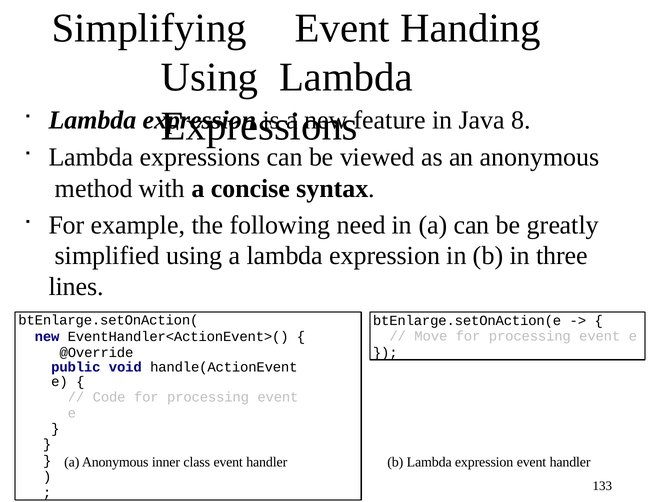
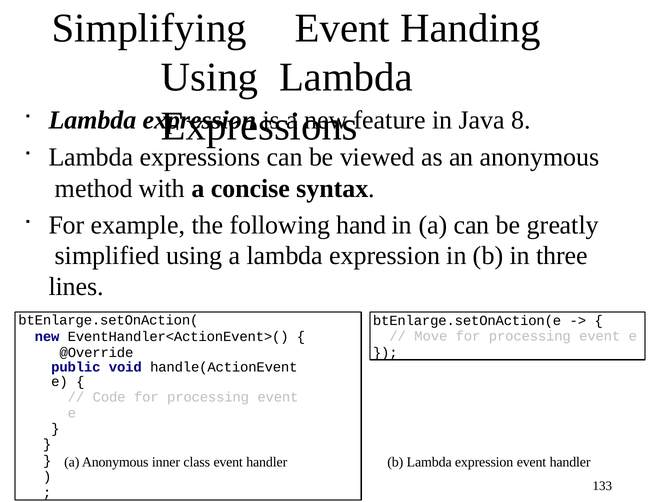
need: need -> hand
